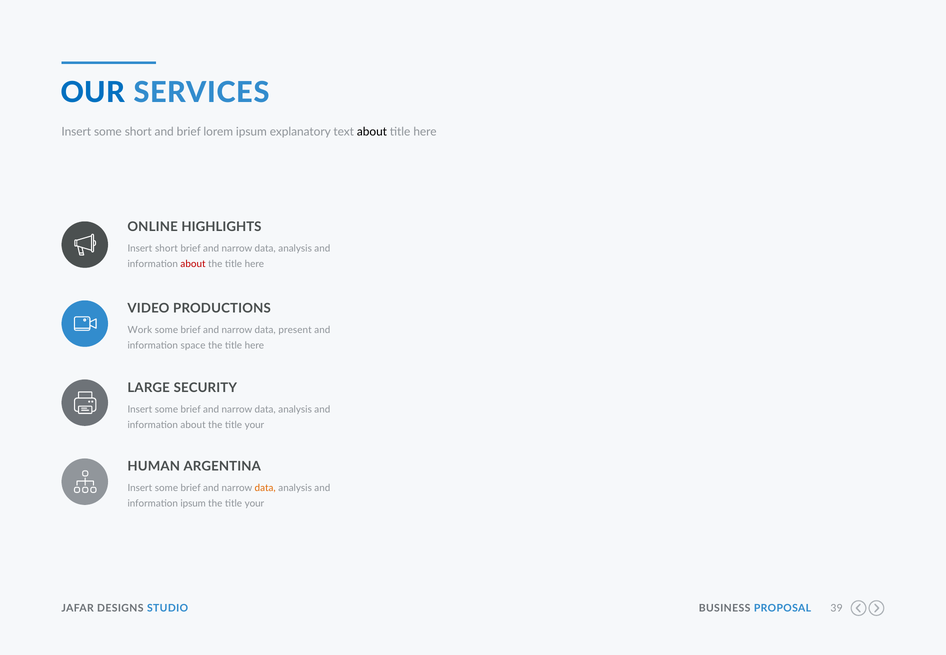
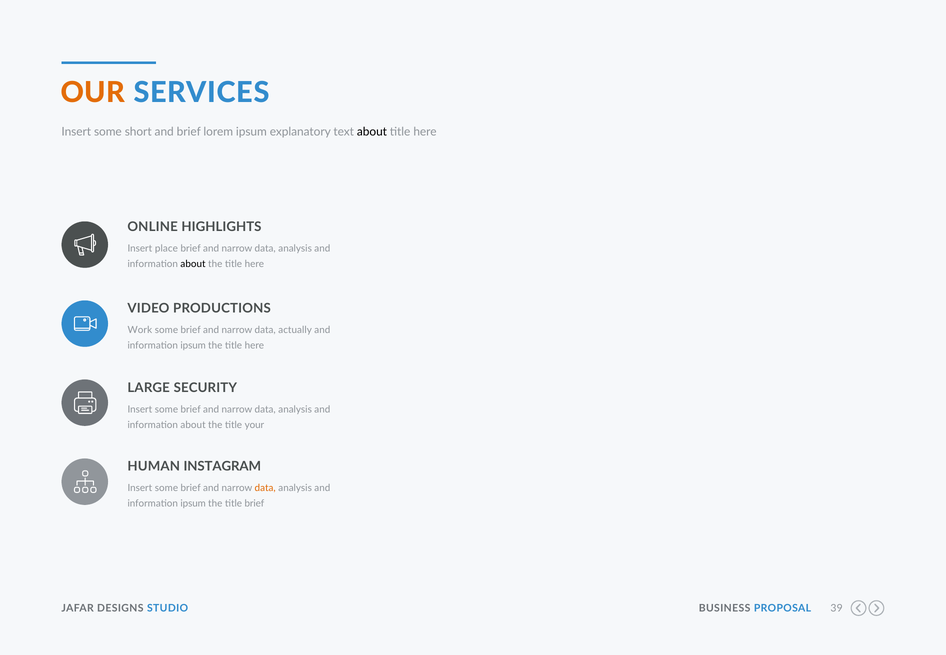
OUR colour: blue -> orange
Insert short: short -> place
about at (193, 264) colour: red -> black
present: present -> actually
space at (193, 345): space -> ipsum
ARGENTINA: ARGENTINA -> INSTAGRAM
your at (254, 503): your -> brief
